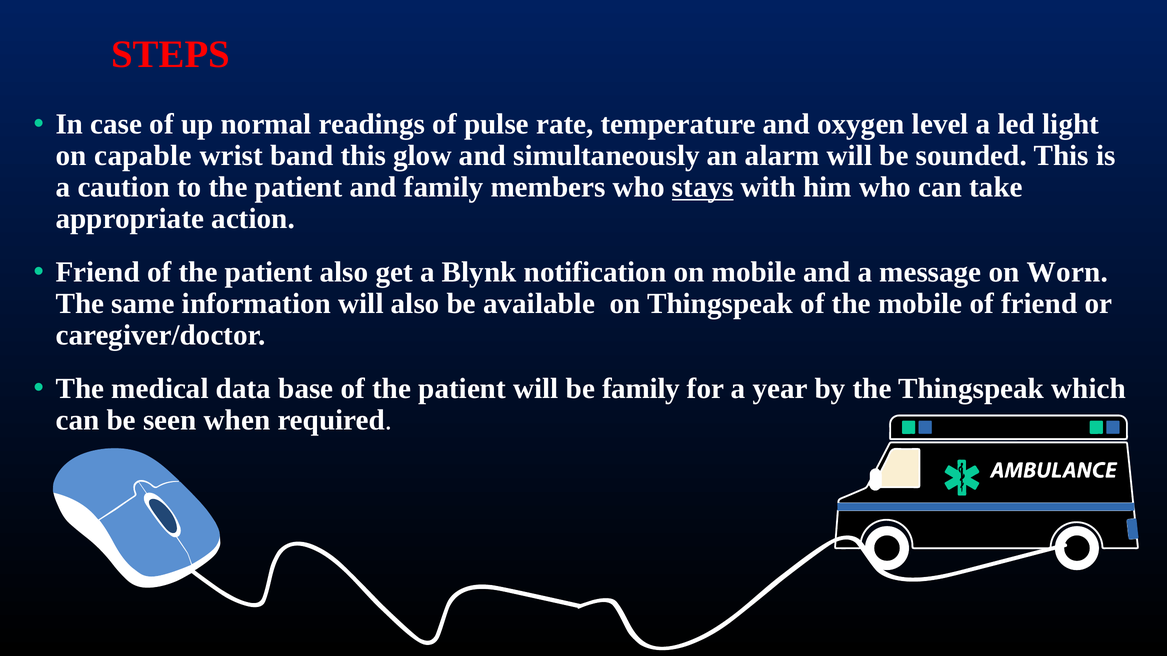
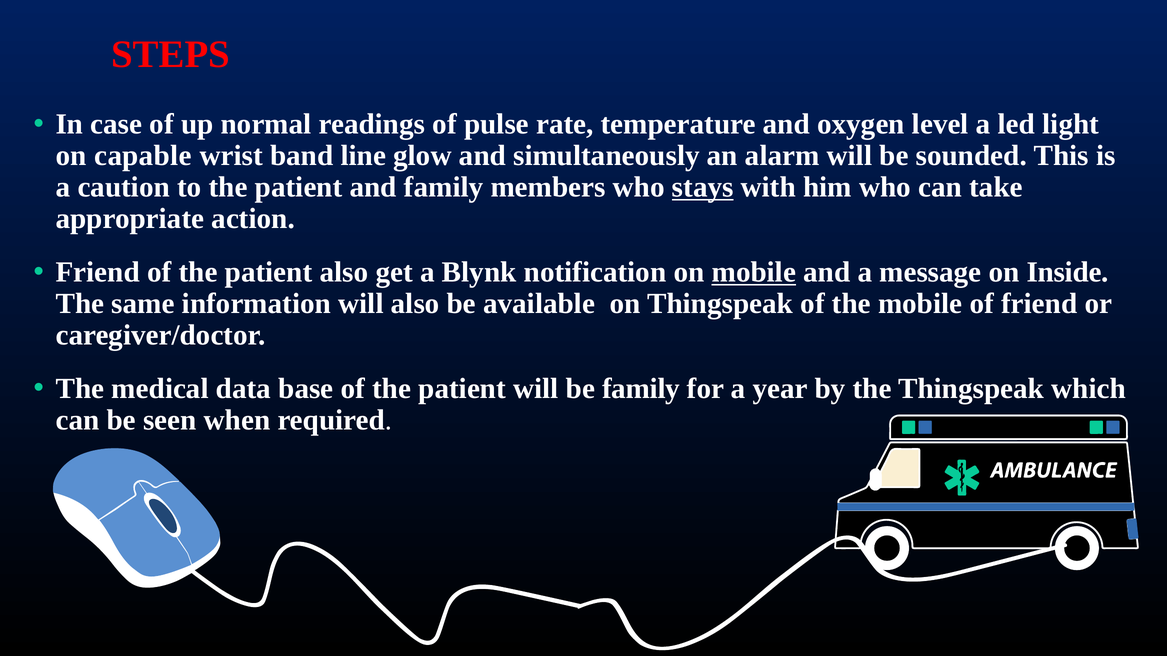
band this: this -> line
mobile at (754, 272) underline: none -> present
Worn: Worn -> Inside
